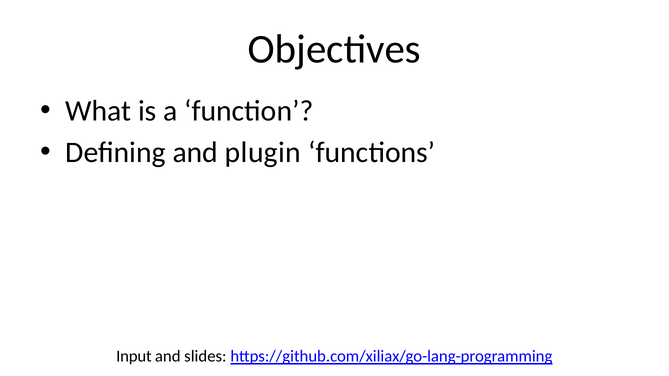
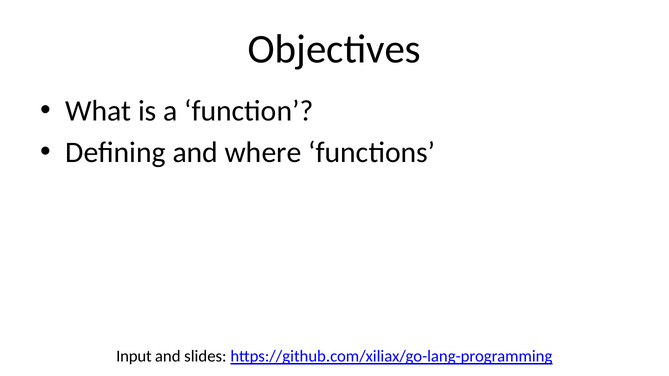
plugin: plugin -> where
